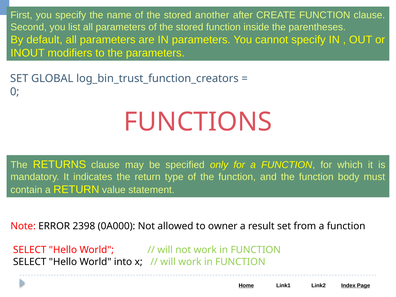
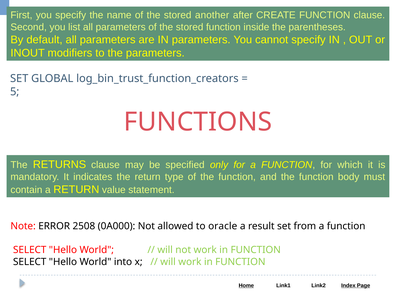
0: 0 -> 5
2398: 2398 -> 2508
owner: owner -> oracle
